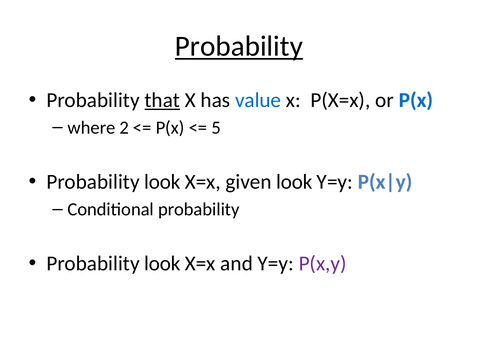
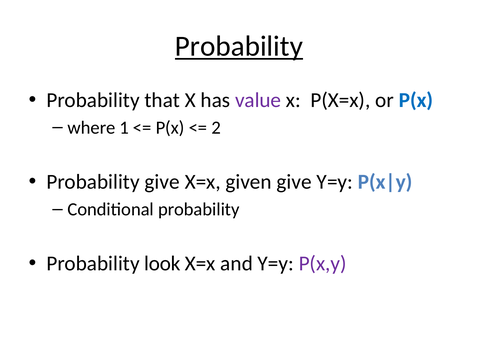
that underline: present -> none
value colour: blue -> purple
2: 2 -> 1
5: 5 -> 2
look at (162, 182): look -> give
given look: look -> give
